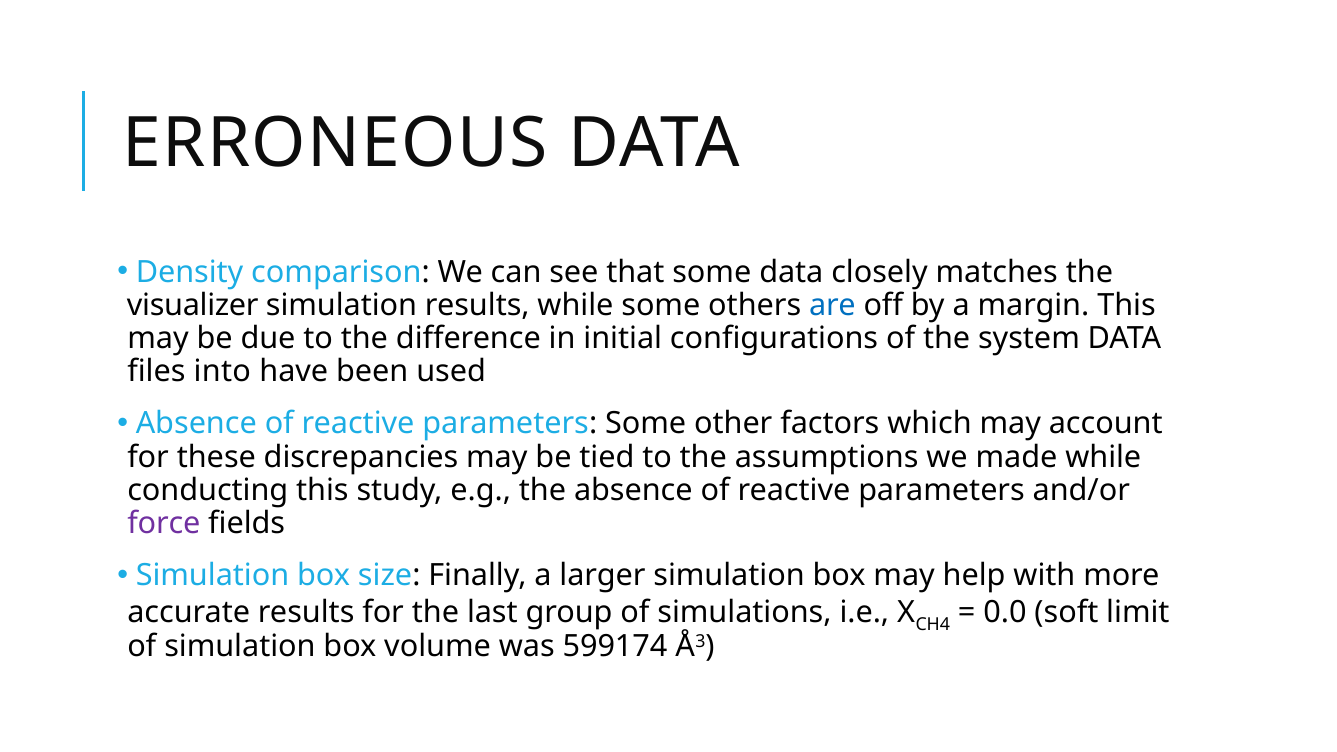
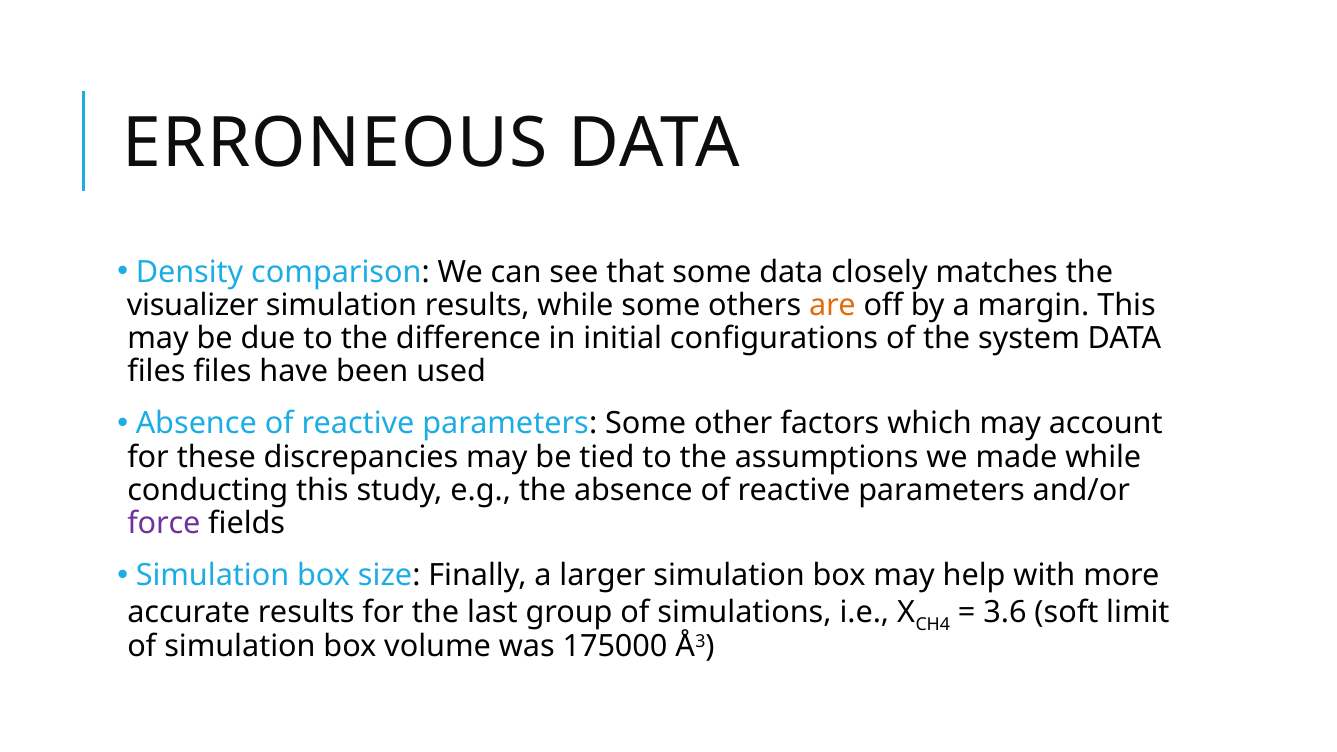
are colour: blue -> orange
files into: into -> files
0.0: 0.0 -> 3.6
599174: 599174 -> 175000
